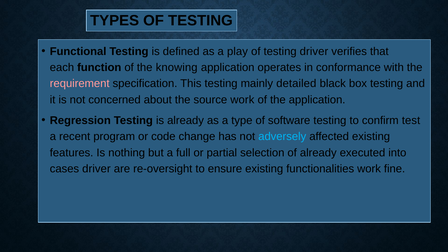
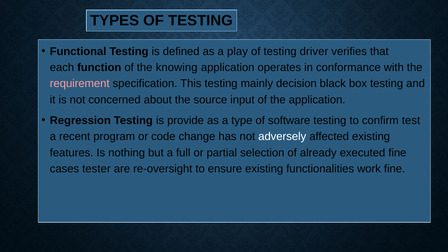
detailed: detailed -> decision
source work: work -> input
is already: already -> provide
adversely colour: light blue -> white
executed into: into -> fine
cases driver: driver -> tester
